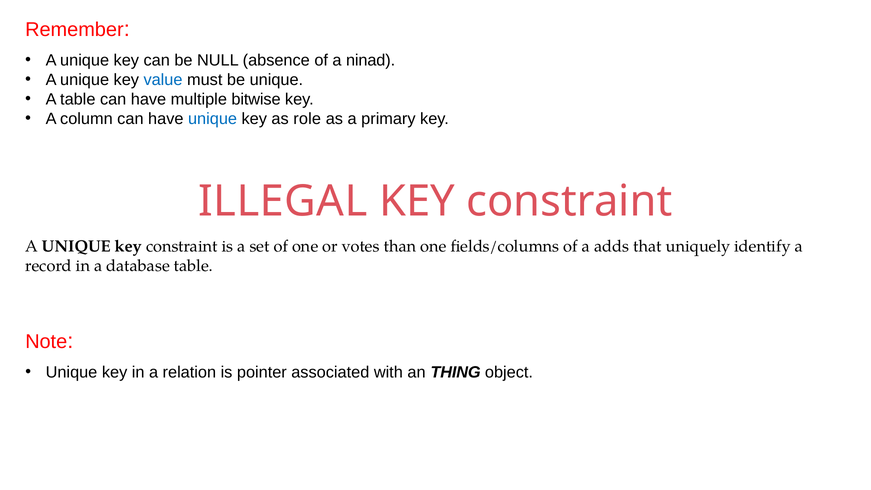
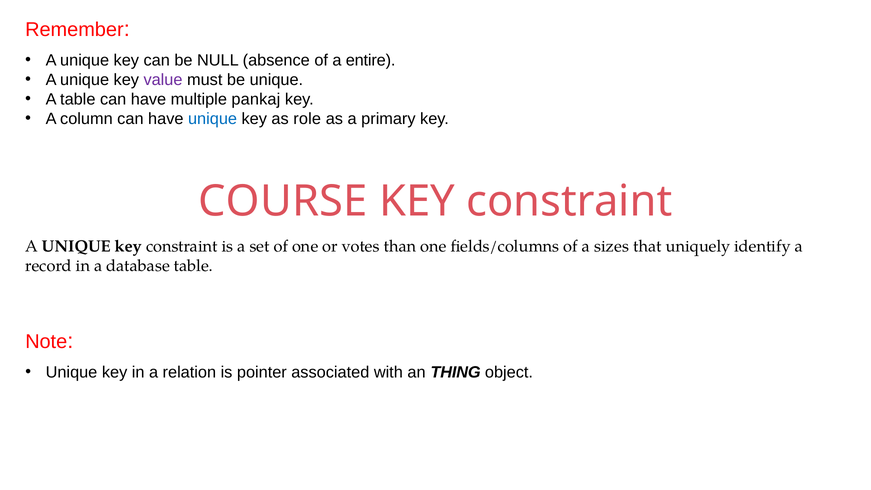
ninad: ninad -> entire
value colour: blue -> purple
bitwise: bitwise -> pankaj
ILLEGAL: ILLEGAL -> COURSE
adds: adds -> sizes
